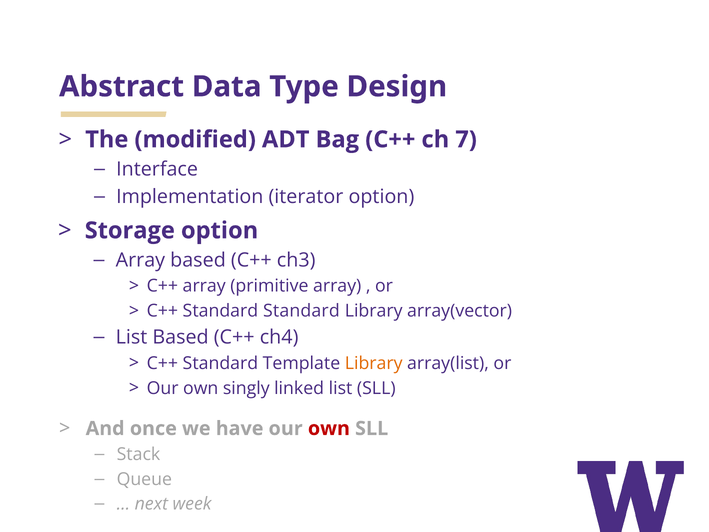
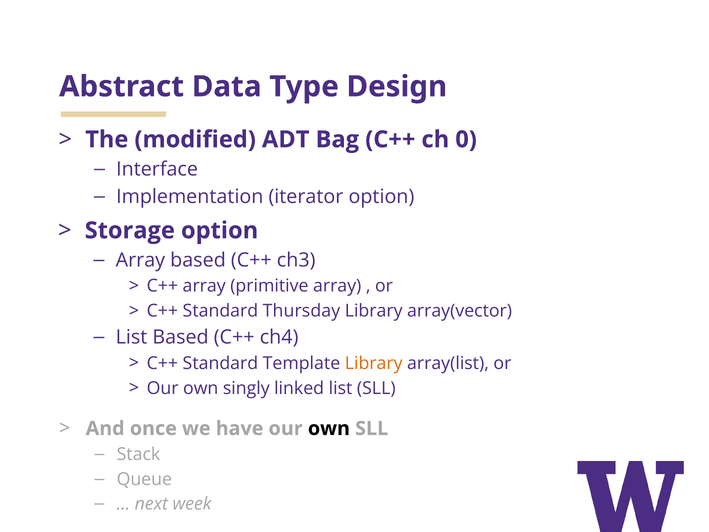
7: 7 -> 0
Standard Standard: Standard -> Thursday
own at (329, 428) colour: red -> black
